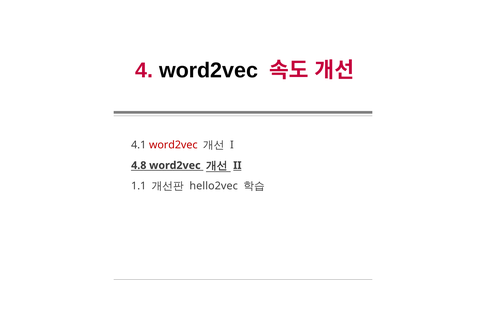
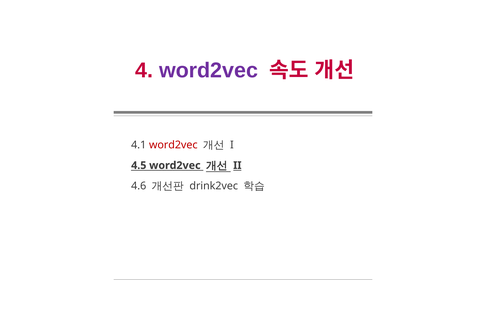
word2vec at (209, 70) colour: black -> purple
4.8: 4.8 -> 4.5
1.1: 1.1 -> 4.6
hello2vec: hello2vec -> drink2vec
